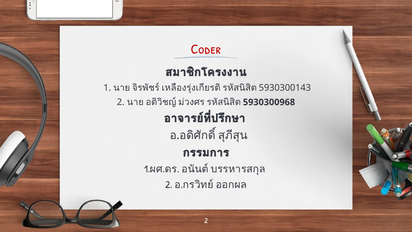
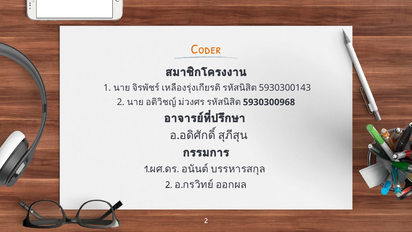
Coder colour: red -> orange
